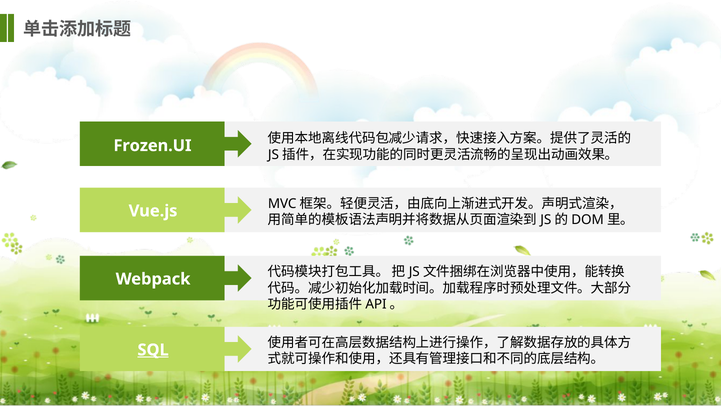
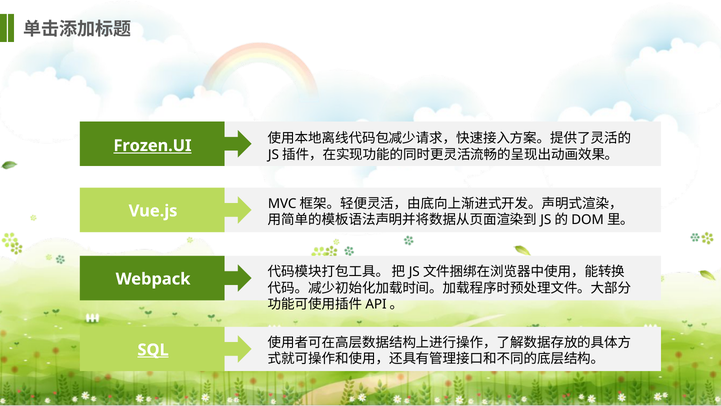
Frozen.UI underline: none -> present
